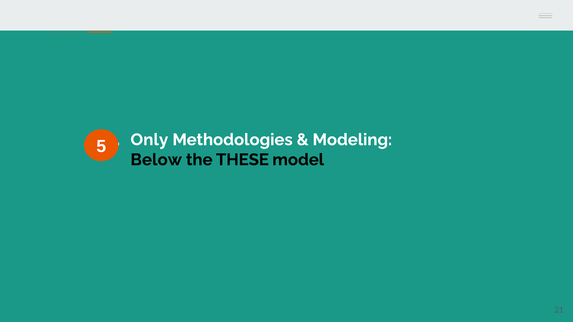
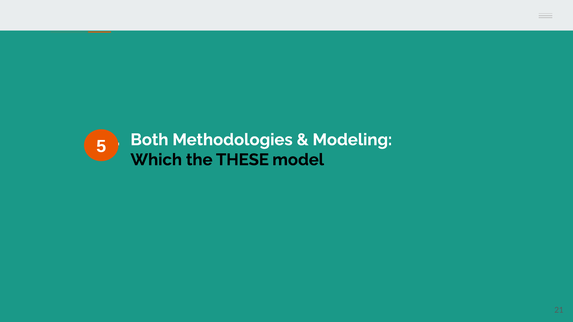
Only: Only -> Both
Below: Below -> Which
